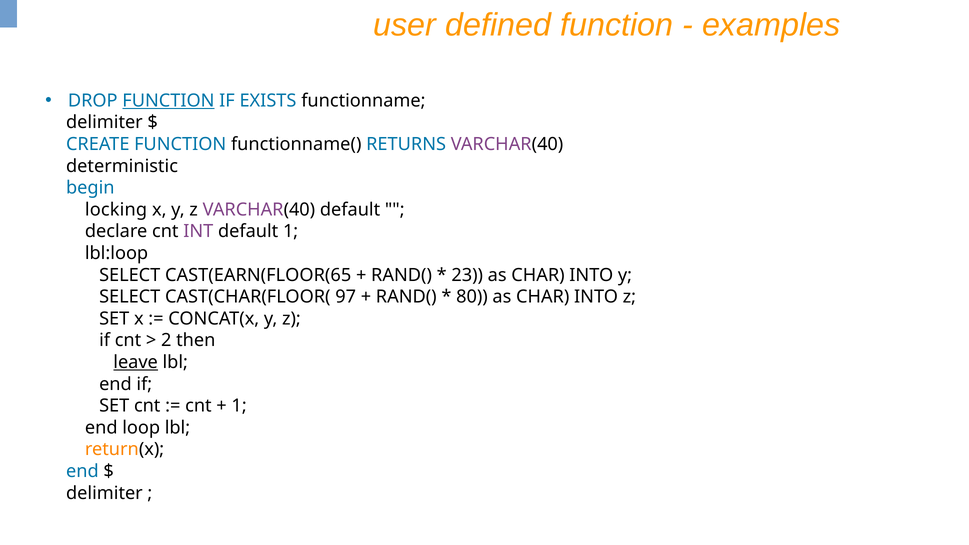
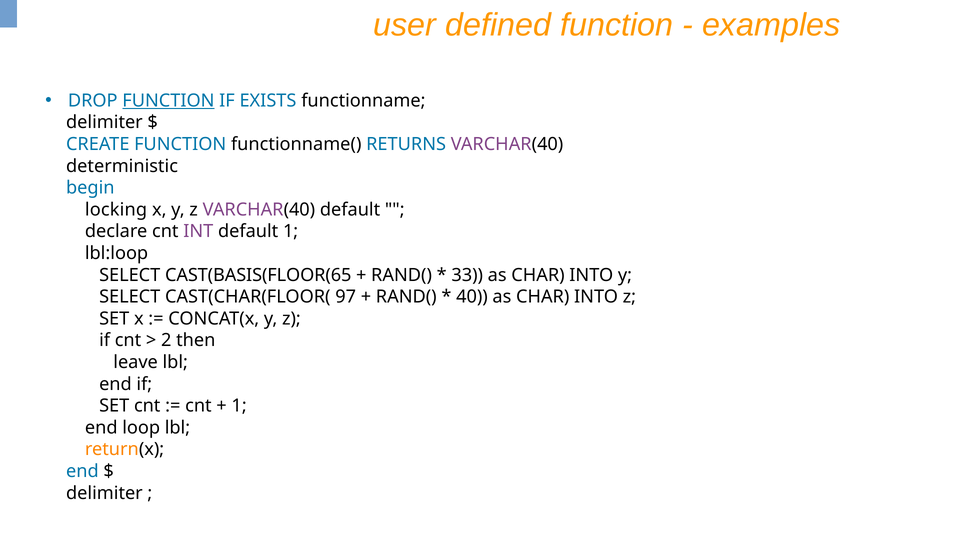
CAST(EARN(FLOOR(65: CAST(EARN(FLOOR(65 -> CAST(BASIS(FLOOR(65
23: 23 -> 33
80: 80 -> 40
leave underline: present -> none
